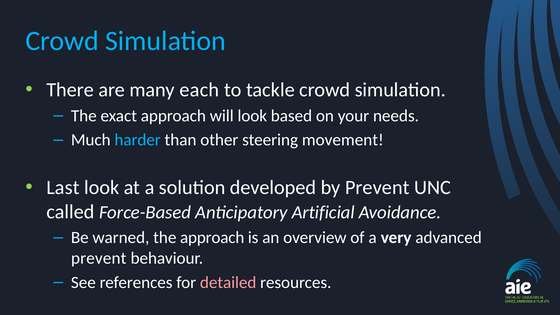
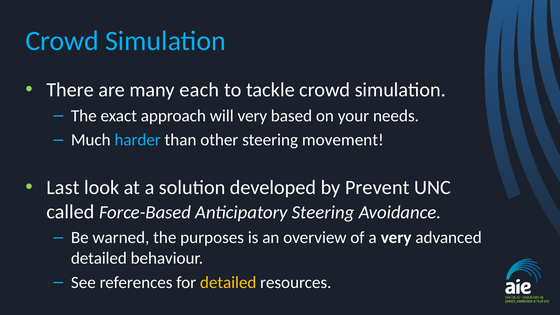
will look: look -> very
Anticipatory Artificial: Artificial -> Steering
the approach: approach -> purposes
prevent at (99, 258): prevent -> detailed
detailed at (228, 282) colour: pink -> yellow
